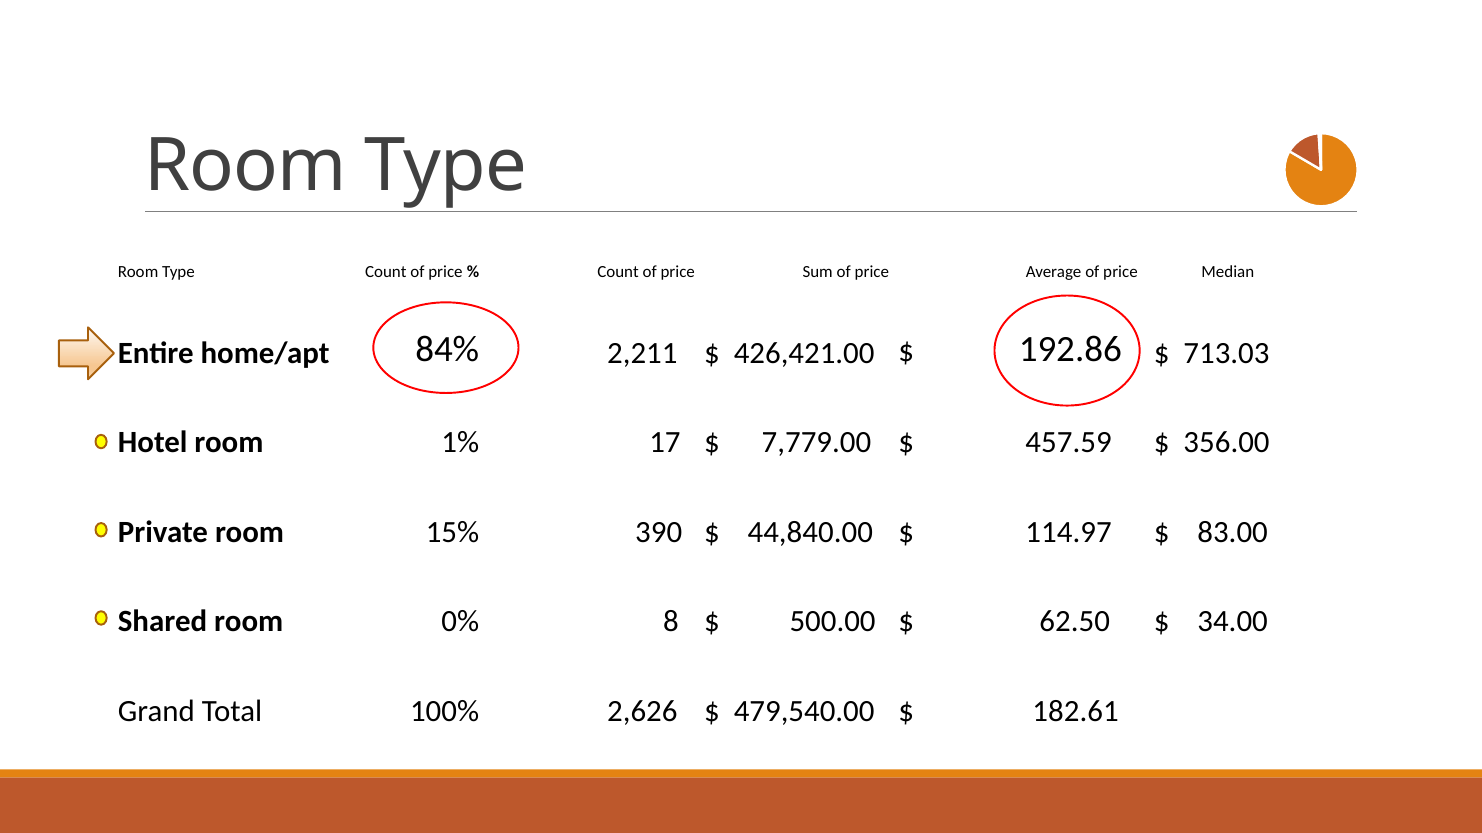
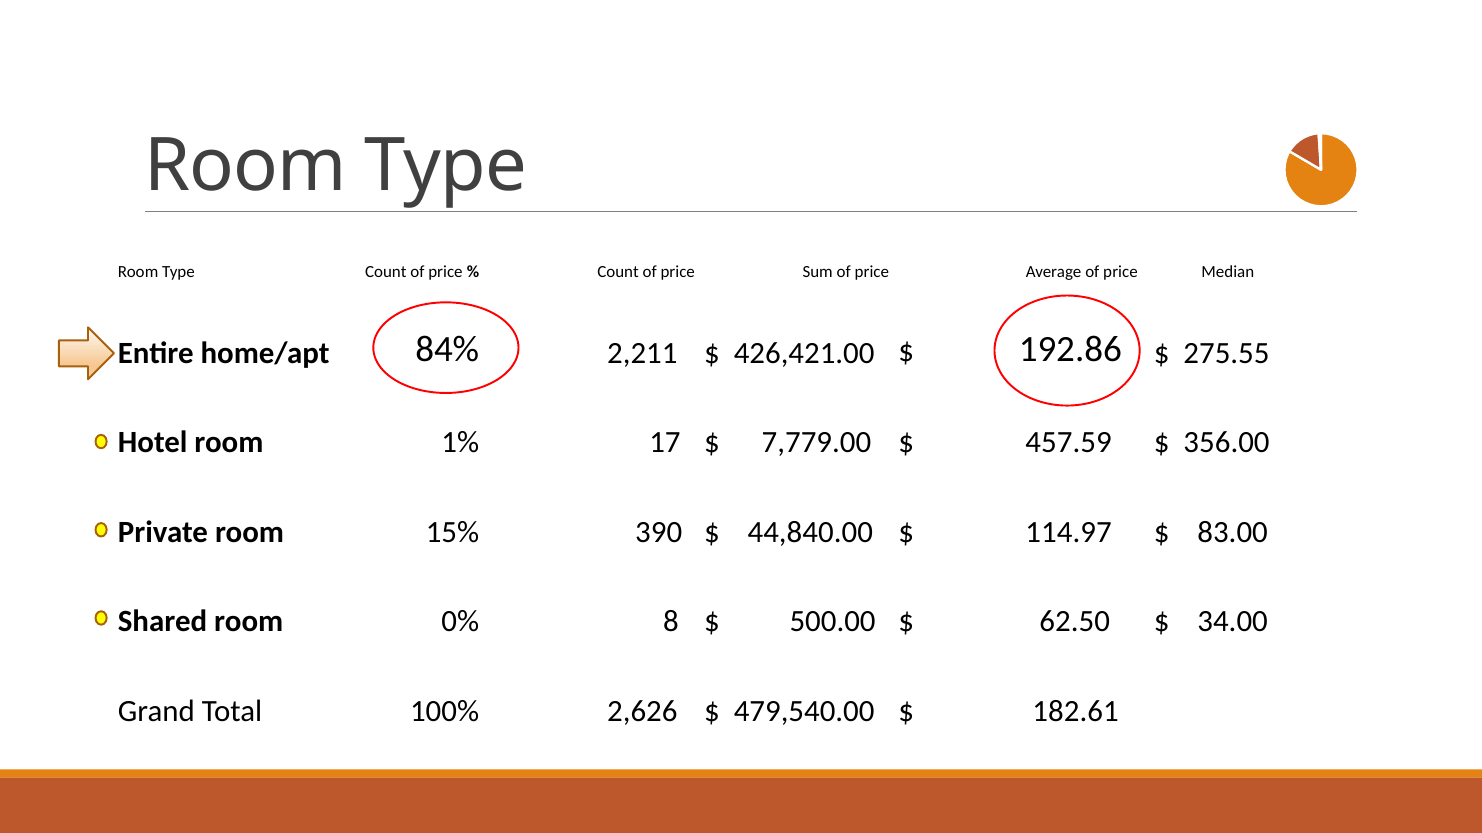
713.03: 713.03 -> 275.55
